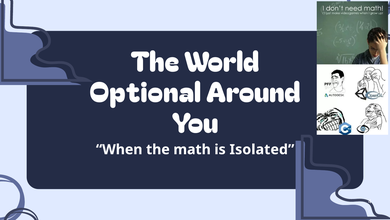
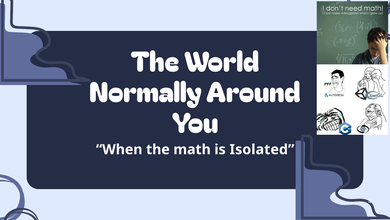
Optional: Optional -> Normally
